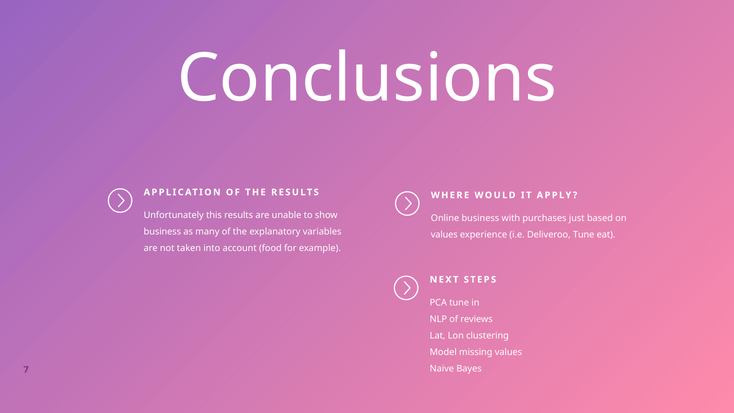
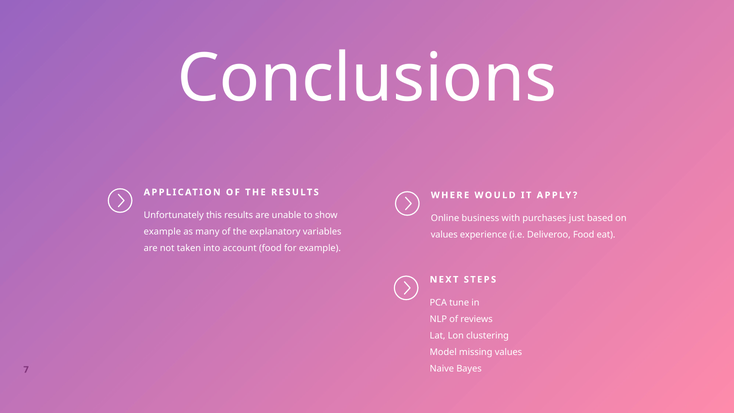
business at (162, 232): business -> example
Deliveroo Tune: Tune -> Food
